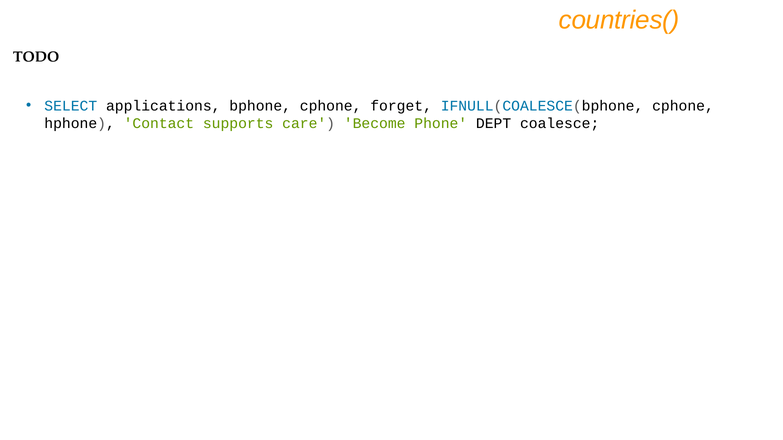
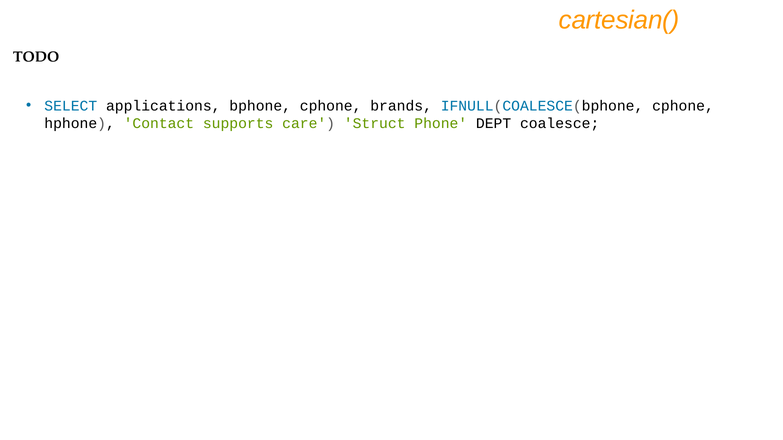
countries(: countries( -> cartesian(
forget: forget -> brands
Become: Become -> Struct
